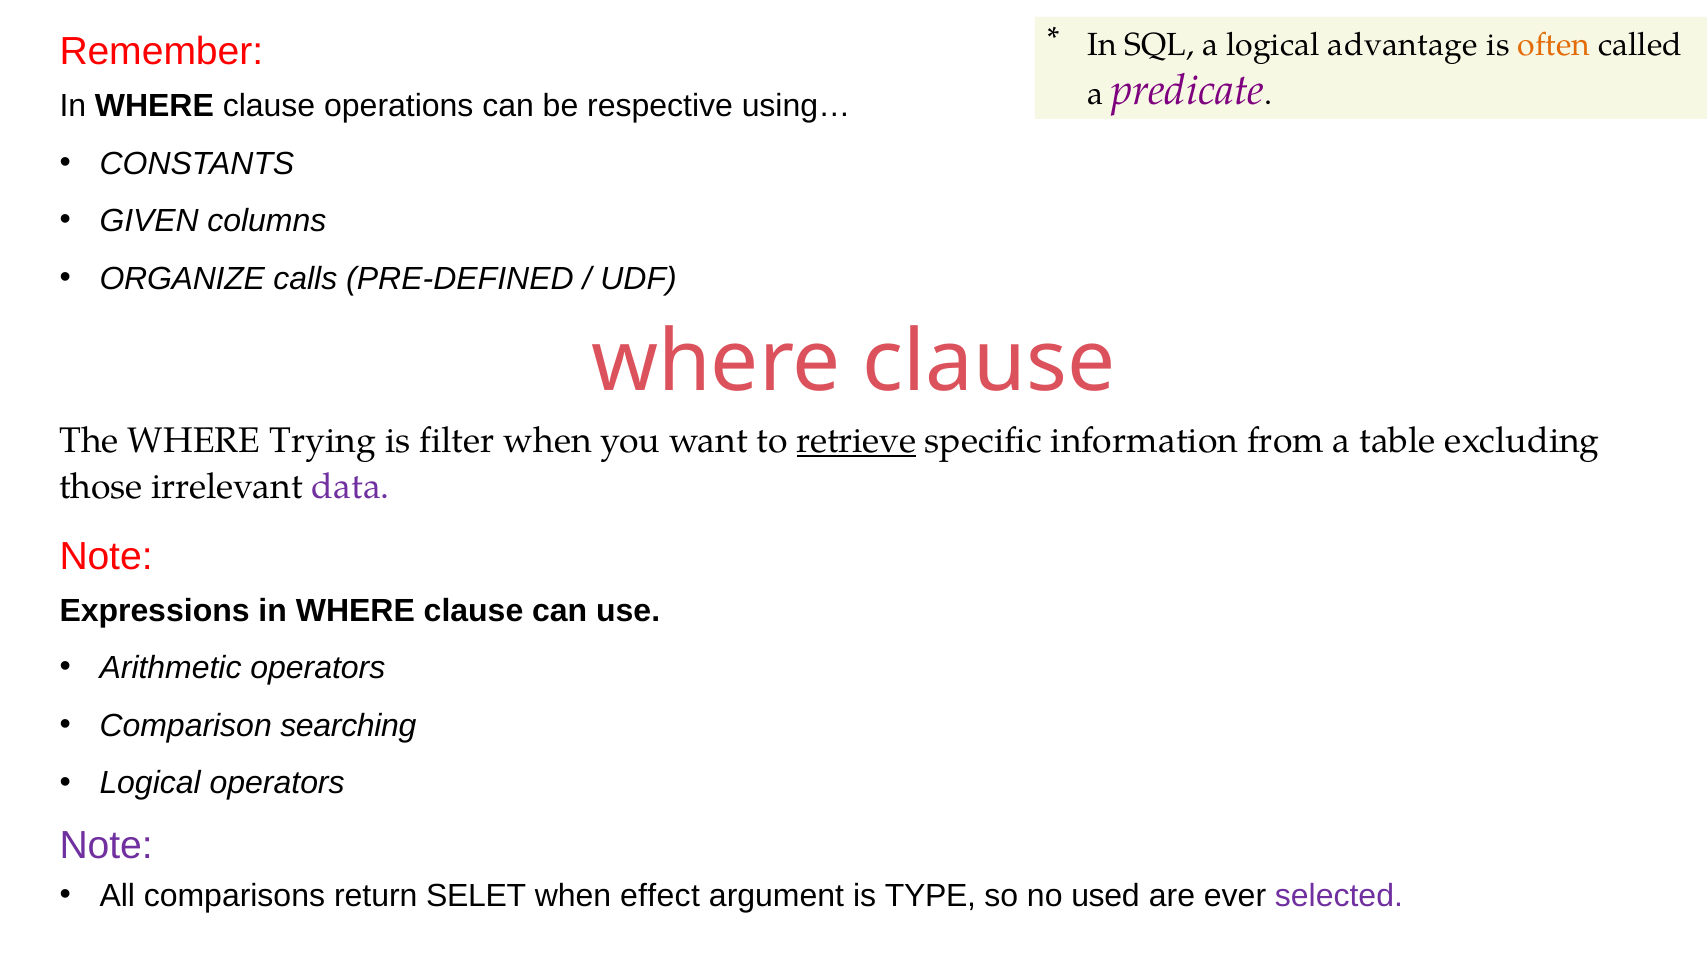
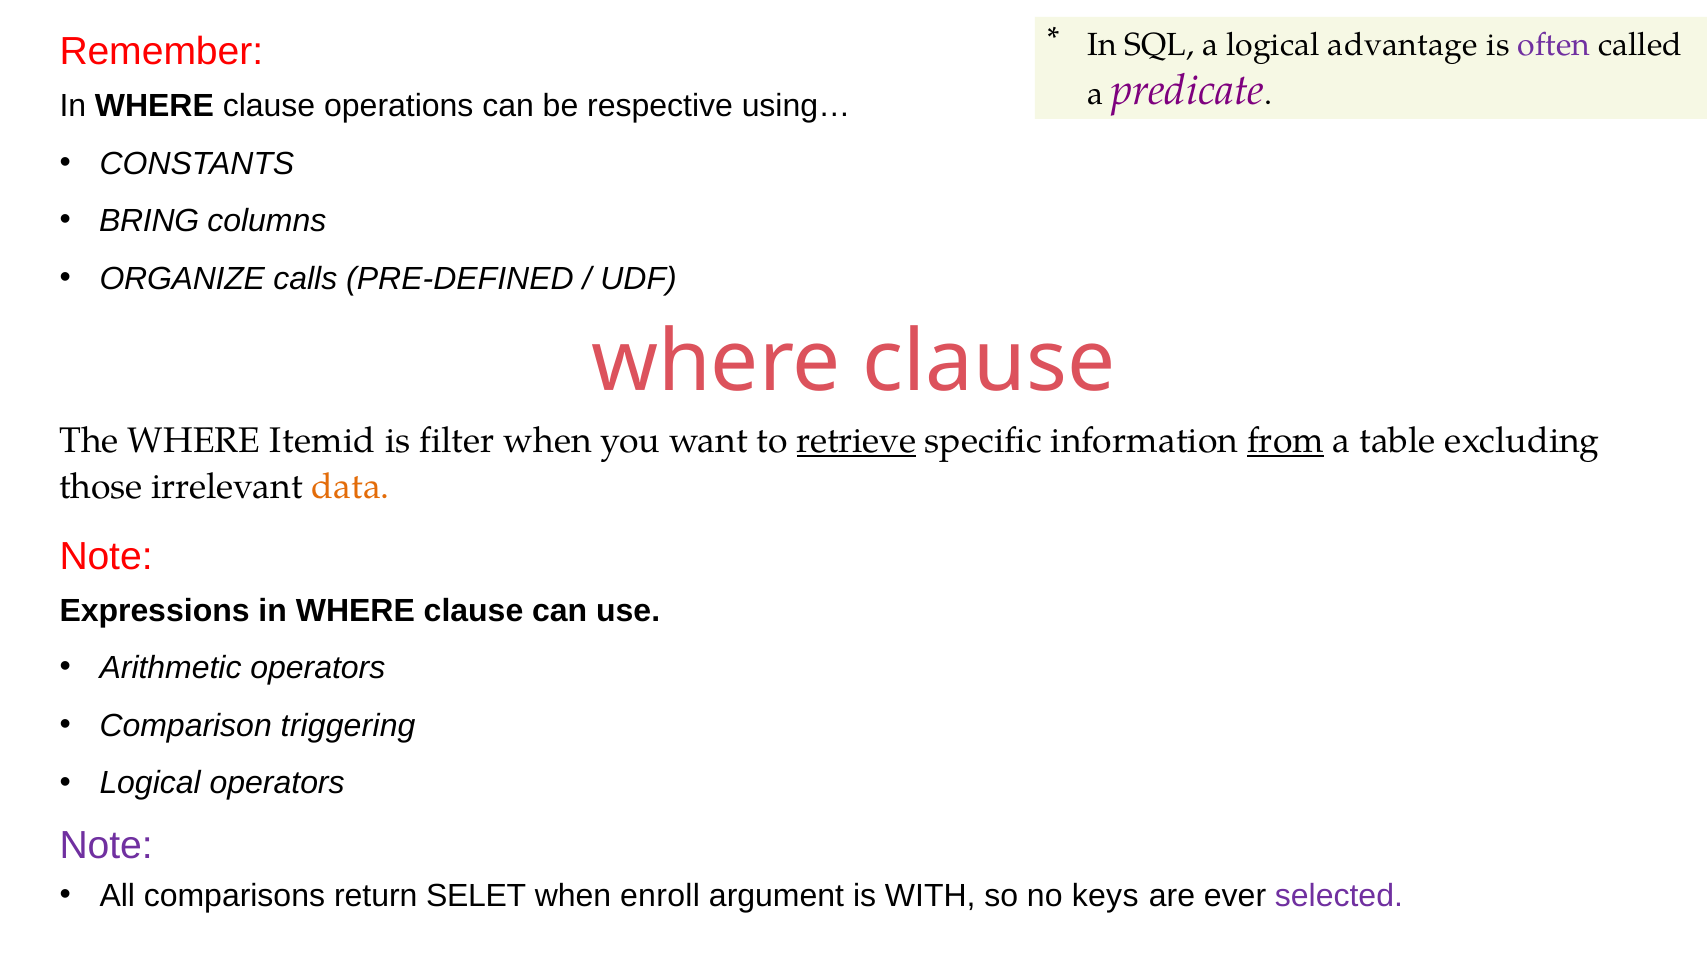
often colour: orange -> purple
GIVEN: GIVEN -> BRING
Trying: Trying -> Itemid
from underline: none -> present
data colour: purple -> orange
searching: searching -> triggering
effect: effect -> enroll
TYPE: TYPE -> WITH
used: used -> keys
